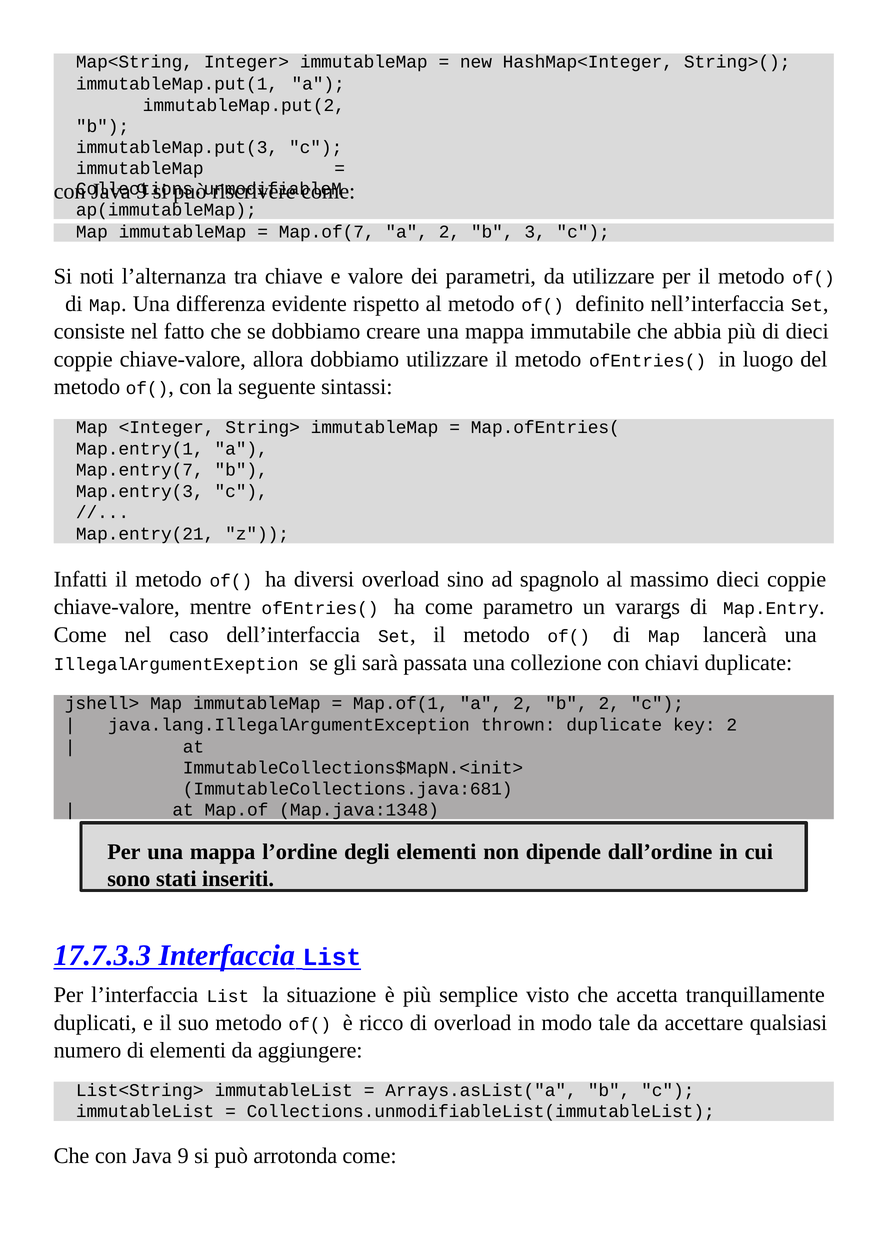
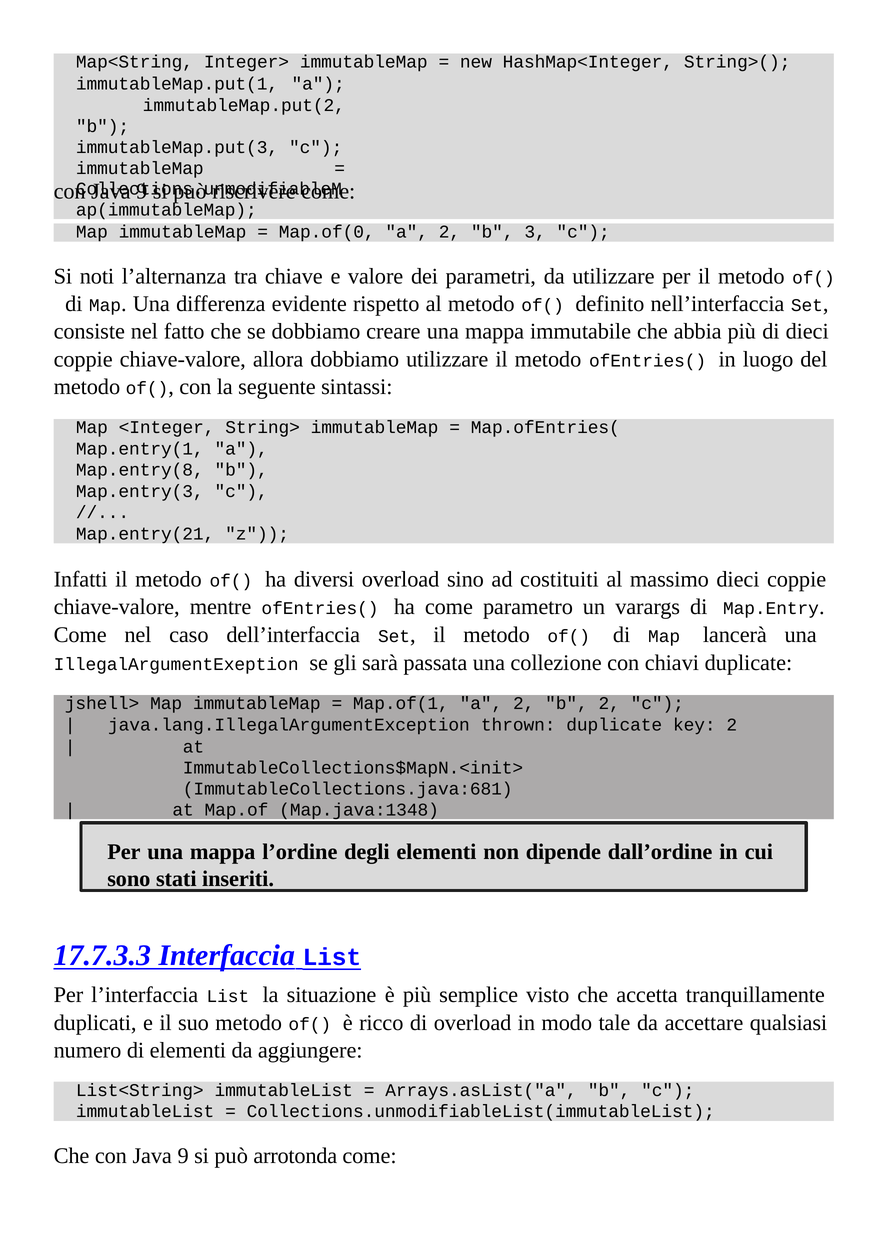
Map.of(7: Map.of(7 -> Map.of(0
Map.entry(7: Map.entry(7 -> Map.entry(8
spagnolo: spagnolo -> costituiti
